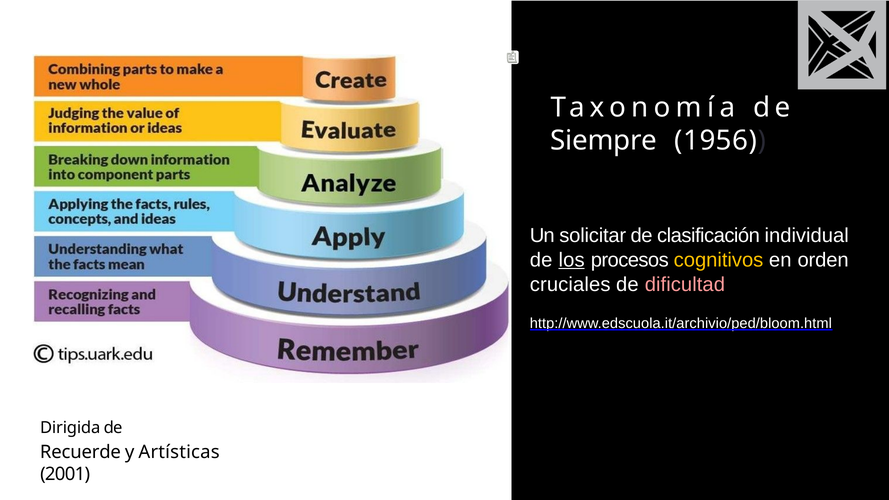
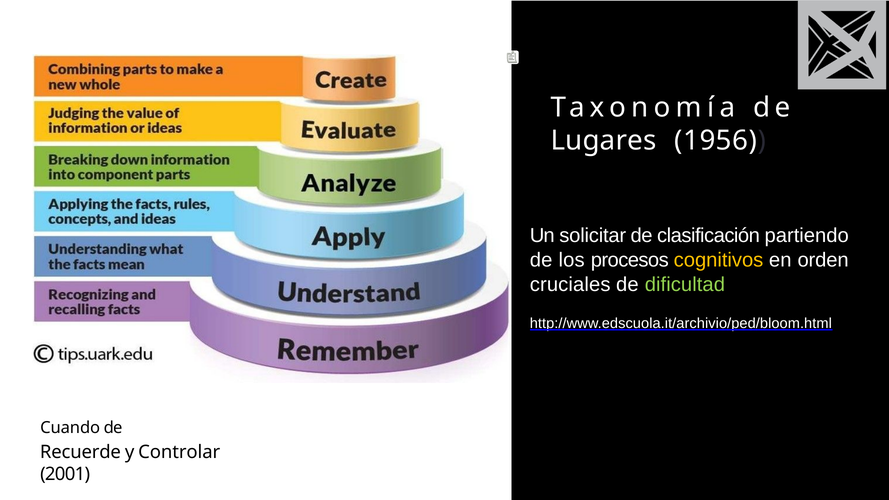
Siempre: Siempre -> Lugares
individual: individual -> partiendo
los underline: present -> none
dificultad colour: pink -> light green
Dirigida: Dirigida -> Cuando
Artísticas: Artísticas -> Controlar
